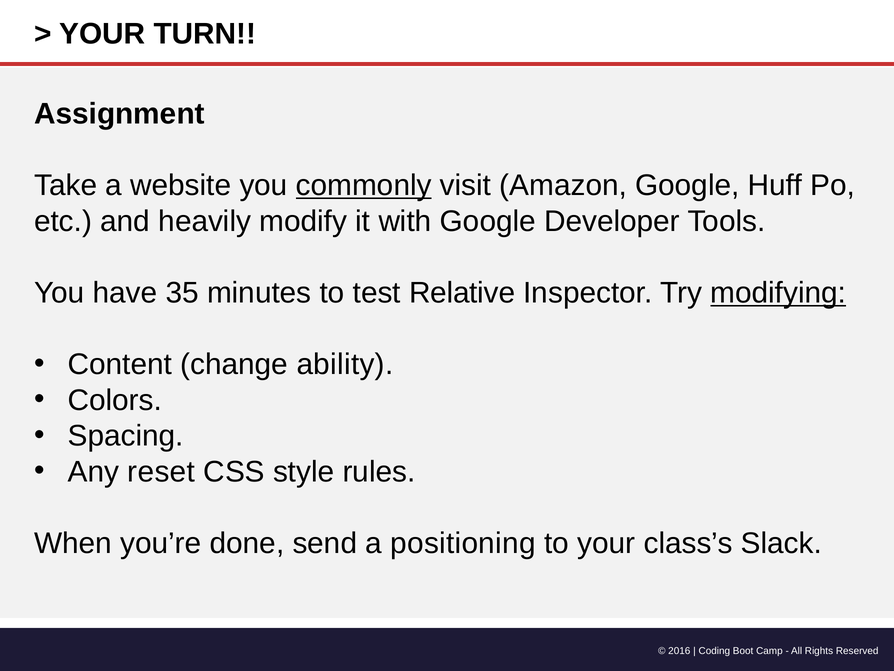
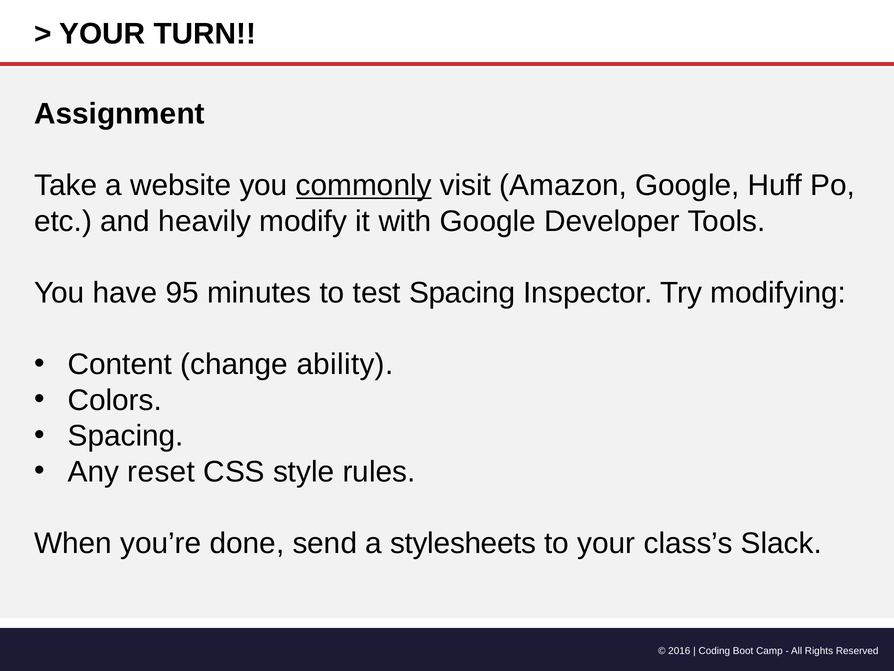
35: 35 -> 95
test Relative: Relative -> Spacing
modifying underline: present -> none
positioning: positioning -> stylesheets
